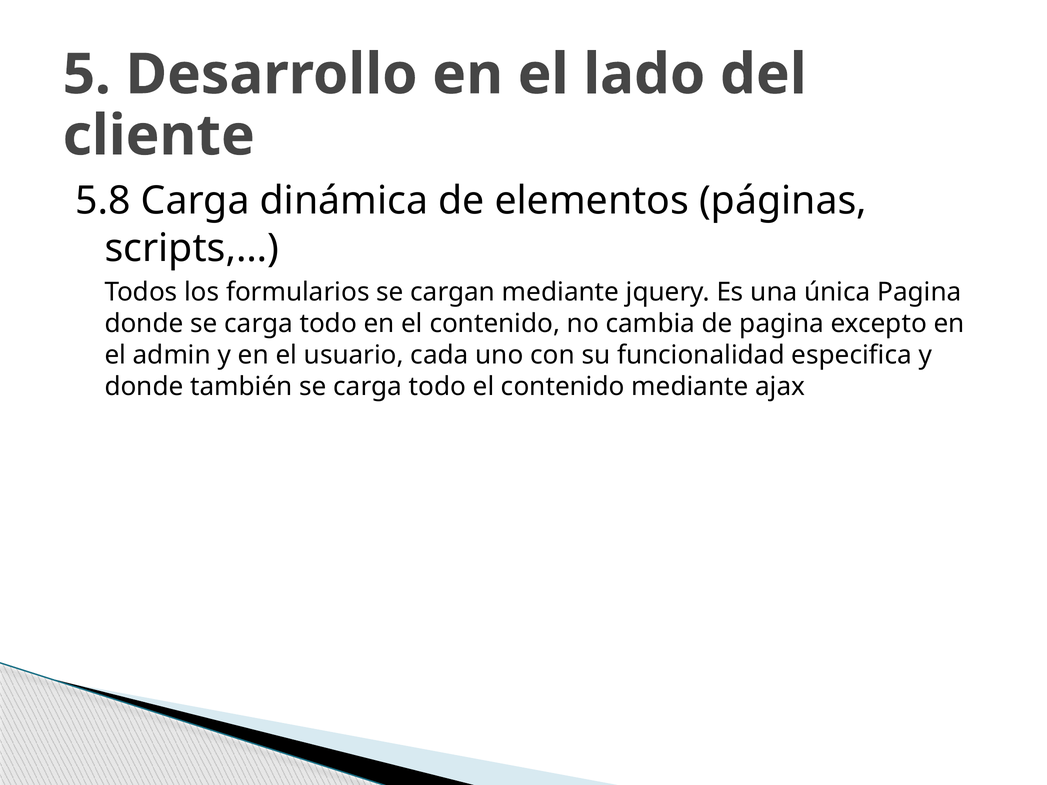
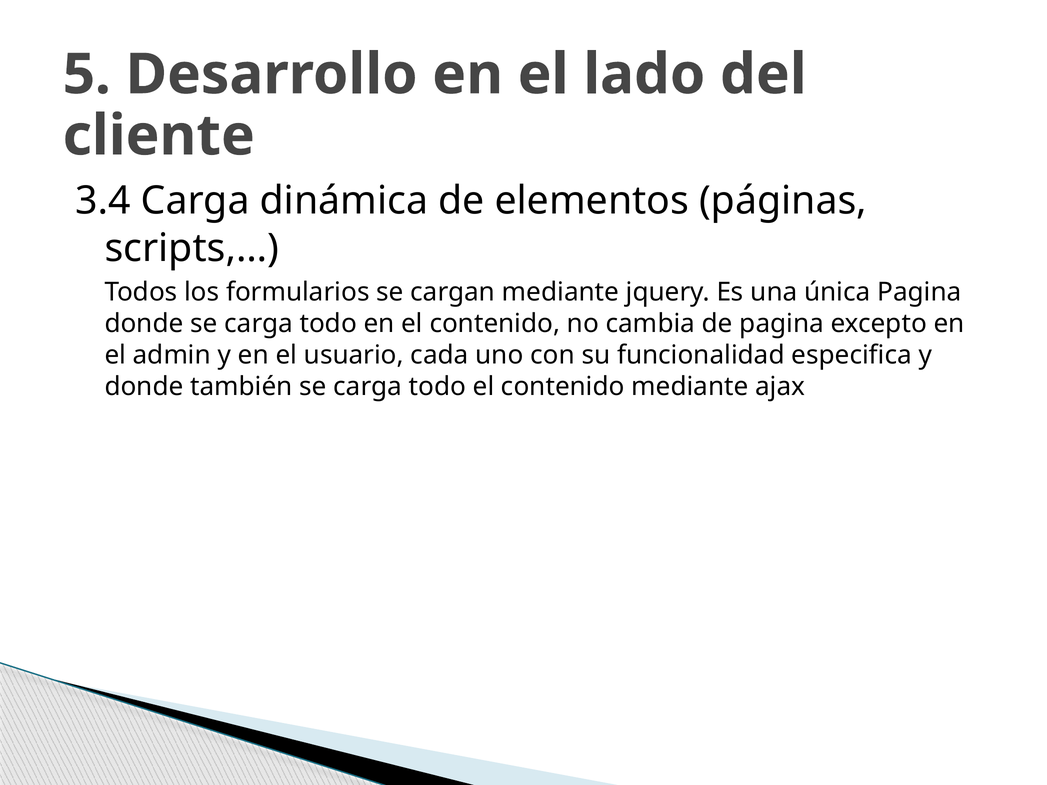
5.8: 5.8 -> 3.4
